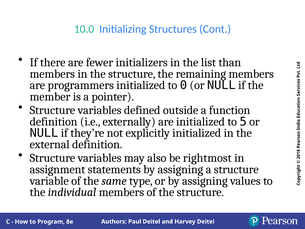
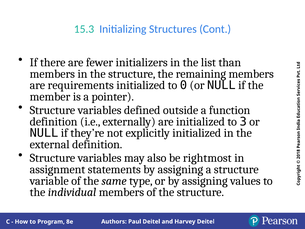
10.0: 10.0 -> 15.3
programmers: programmers -> requirements
5: 5 -> 3
